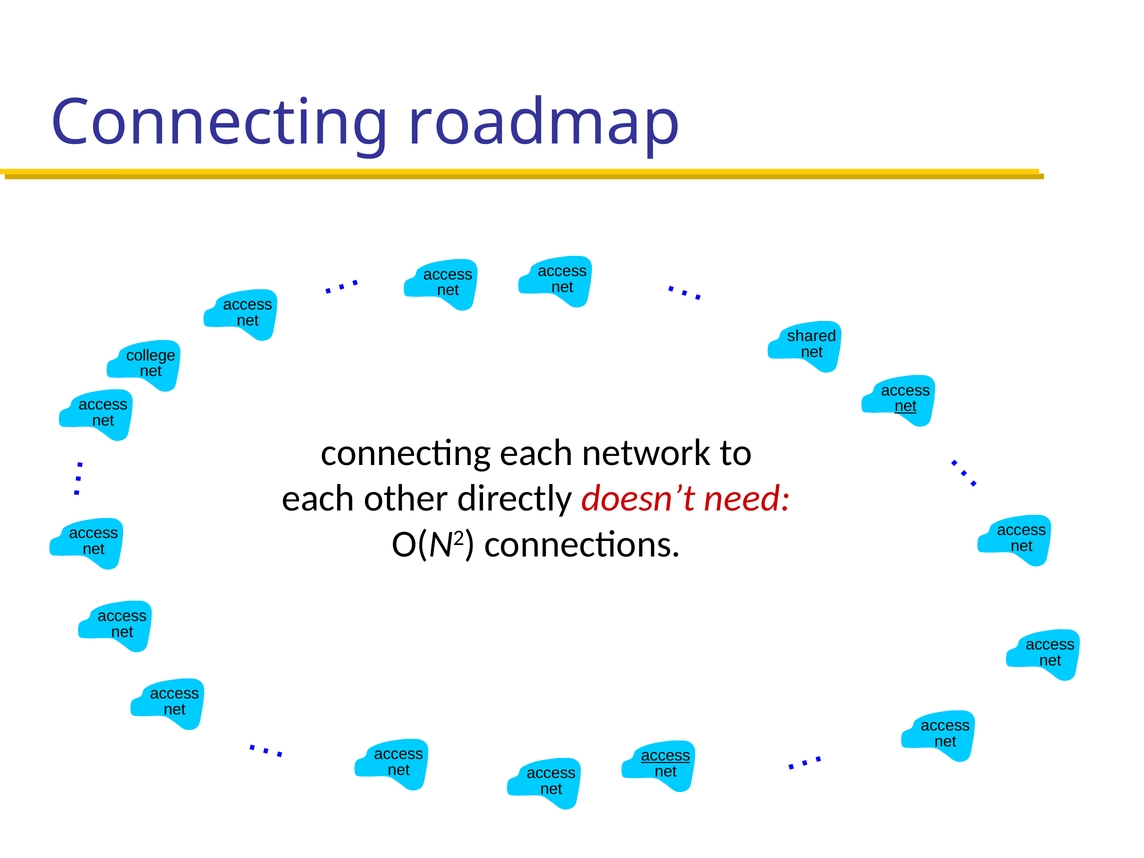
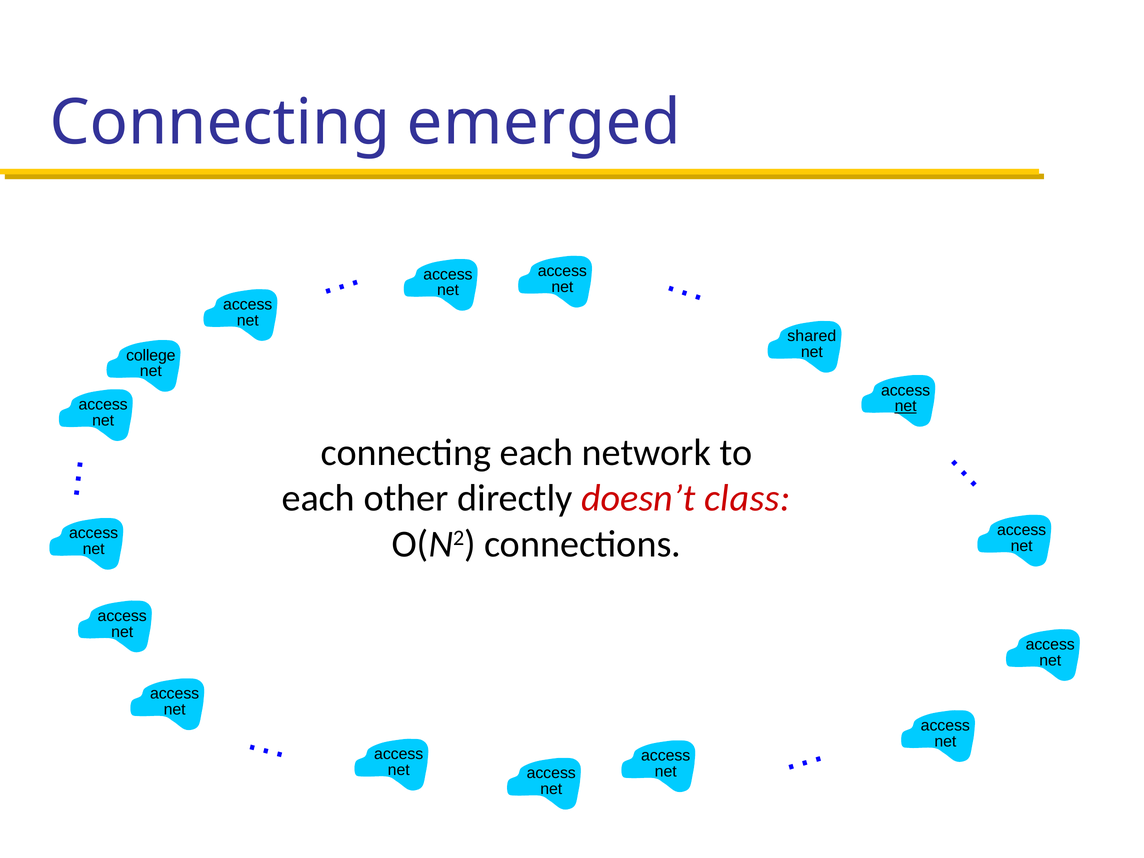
roadmap: roadmap -> emerged
need: need -> class
access at (666, 756) underline: present -> none
